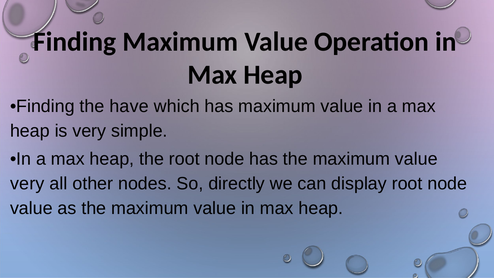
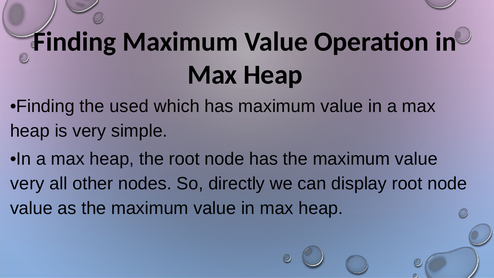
have: have -> used
